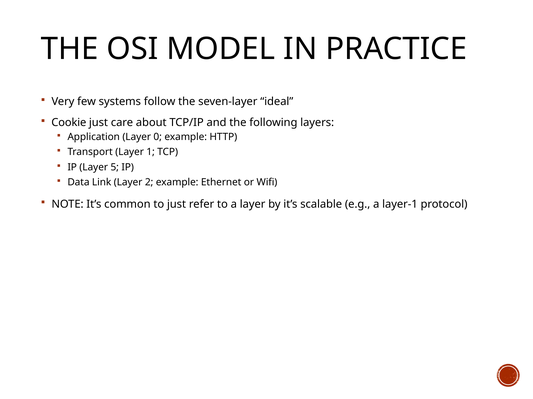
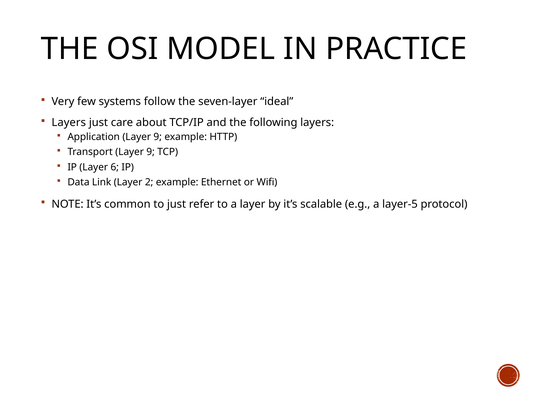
Cookie at (69, 123): Cookie -> Layers
Application Layer 0: 0 -> 9
Transport Layer 1: 1 -> 9
5: 5 -> 6
layer-1: layer-1 -> layer-5
